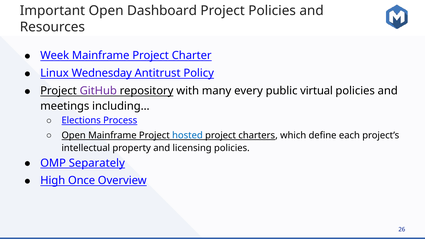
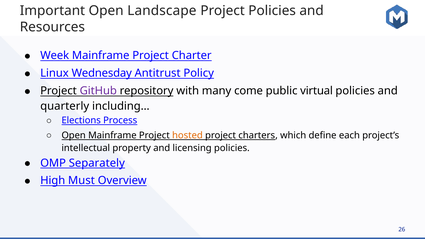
Dashboard: Dashboard -> Landscape
every: every -> come
meetings: meetings -> quarterly
hosted colour: blue -> orange
Once: Once -> Must
